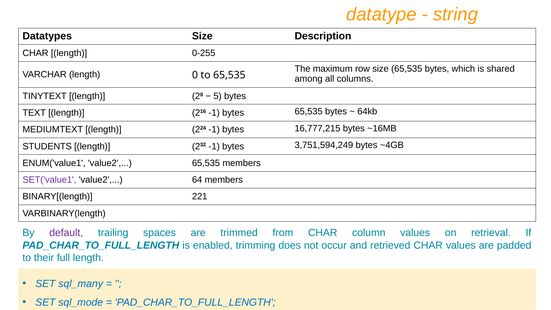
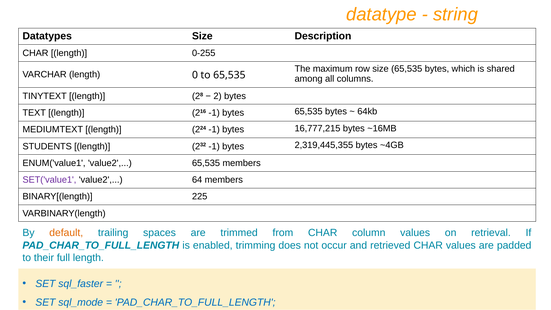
5: 5 -> 2
3,751,594,249: 3,751,594,249 -> 2,319,445,355
221: 221 -> 225
default colour: purple -> orange
sql_many: sql_many -> sql_faster
